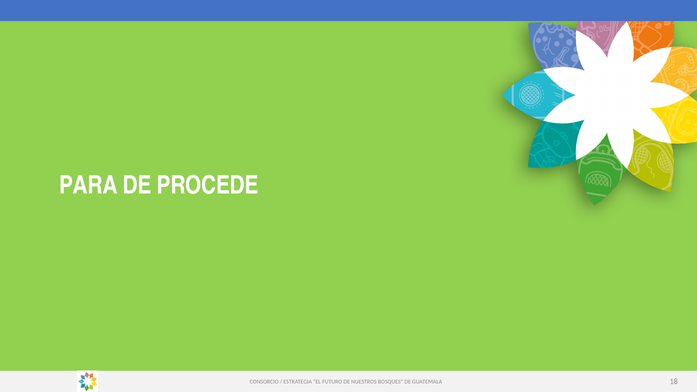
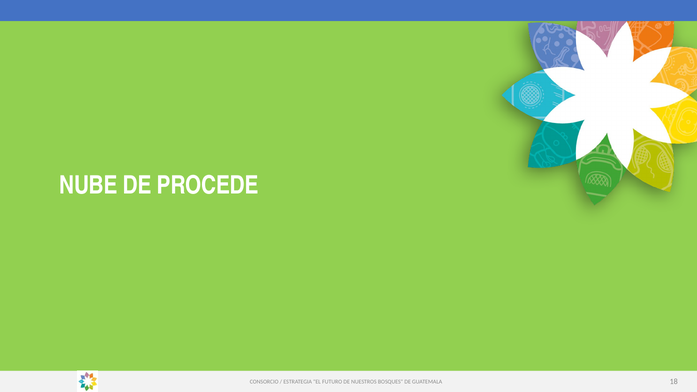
PARA: PARA -> NUBE
